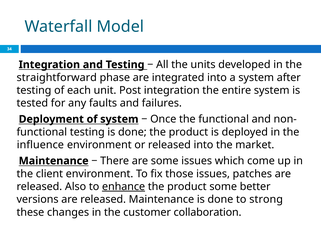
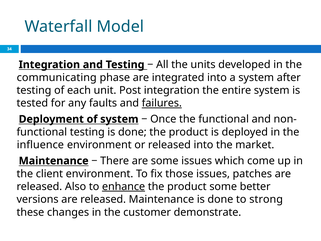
straightforward: straightforward -> communicating
failures underline: none -> present
collaboration: collaboration -> demonstrate
